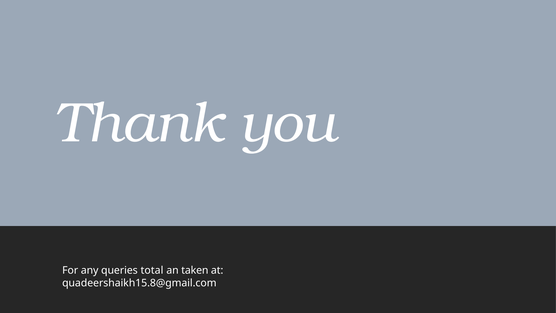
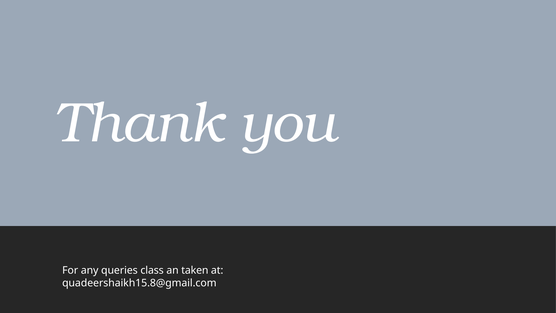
total: total -> class
